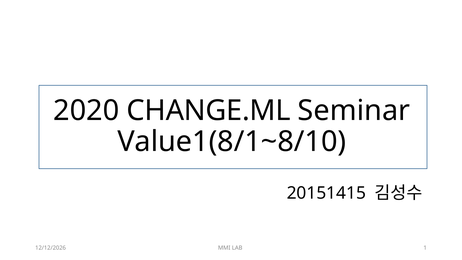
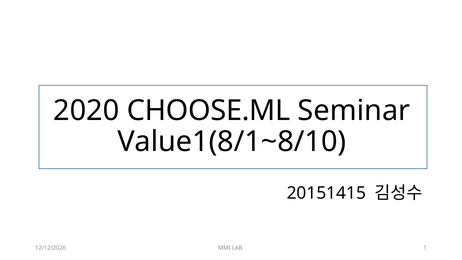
CHANGE.ML: CHANGE.ML -> CHOOSE.ML
